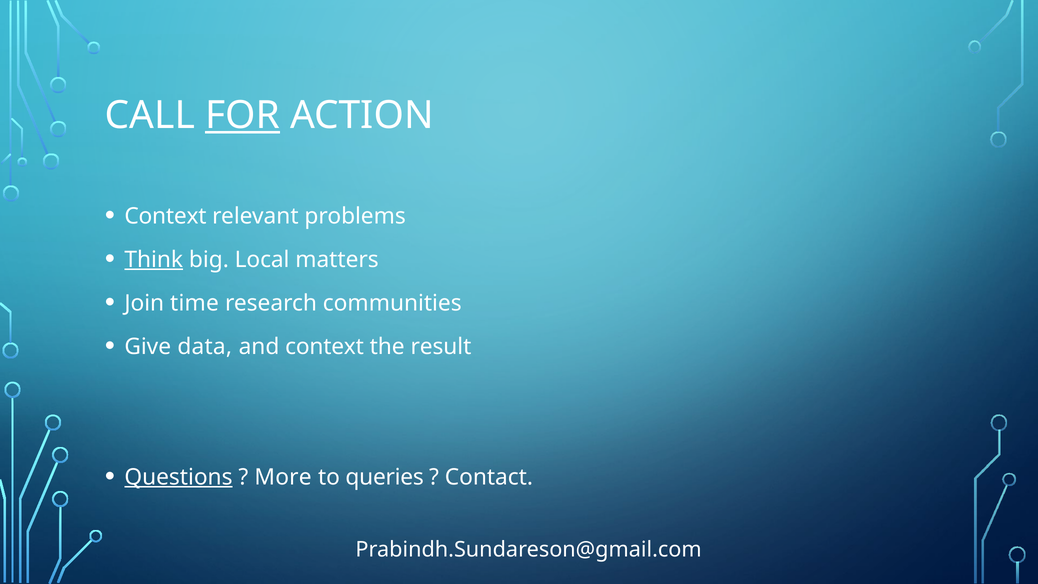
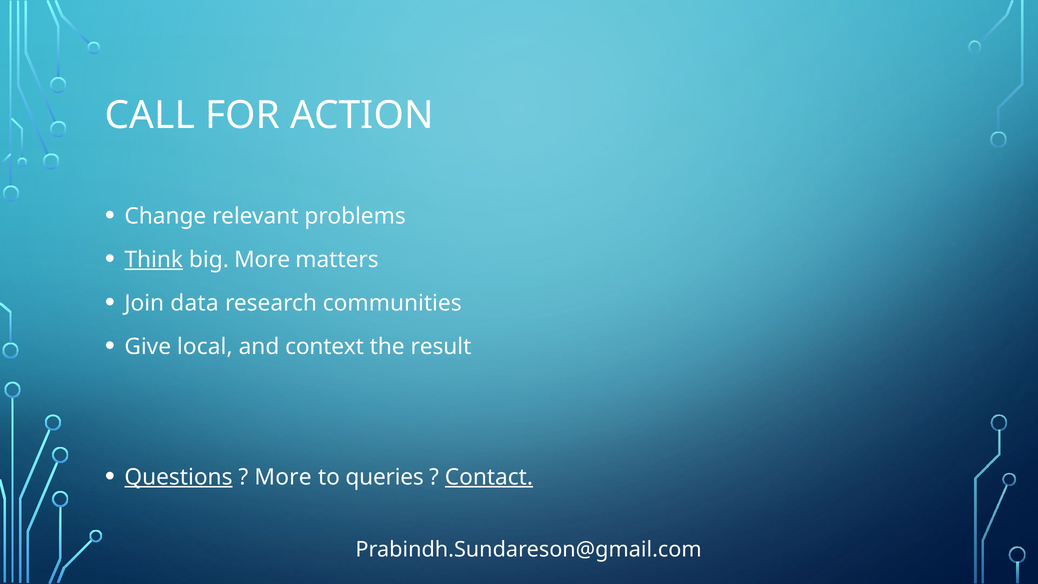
FOR underline: present -> none
Context at (165, 216): Context -> Change
big Local: Local -> More
time: time -> data
data: data -> local
Contact underline: none -> present
